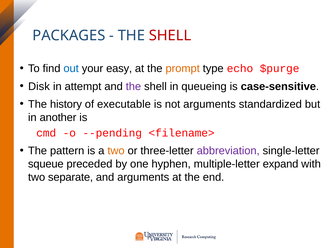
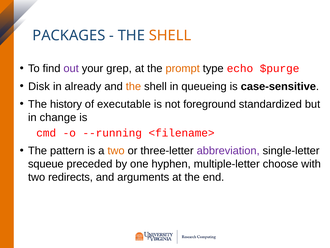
SHELL at (170, 35) colour: red -> orange
out colour: blue -> purple
easy: easy -> grep
attempt: attempt -> already
the at (133, 86) colour: purple -> orange
not arguments: arguments -> foreground
another: another -> change
--pending: --pending -> --running
expand: expand -> choose
separate: separate -> redirects
